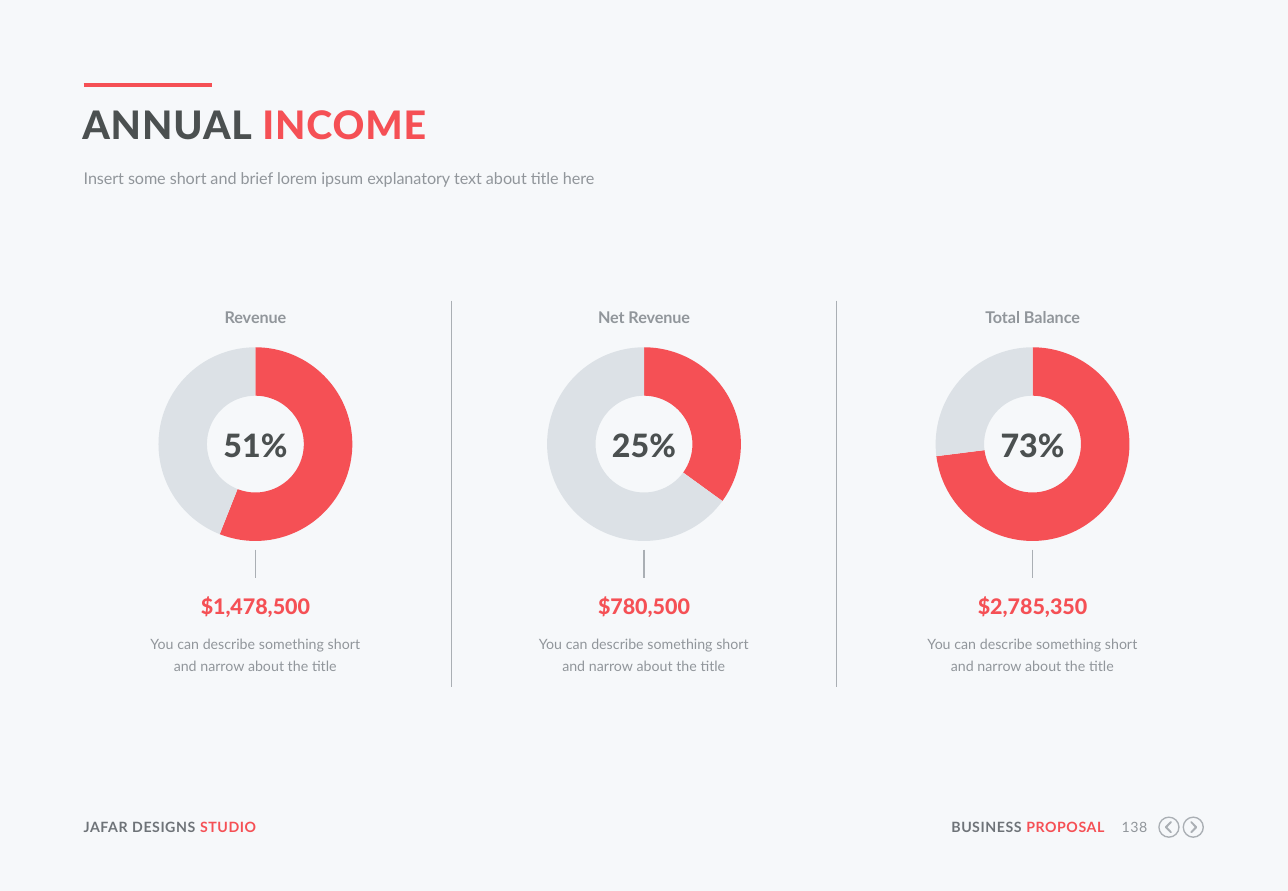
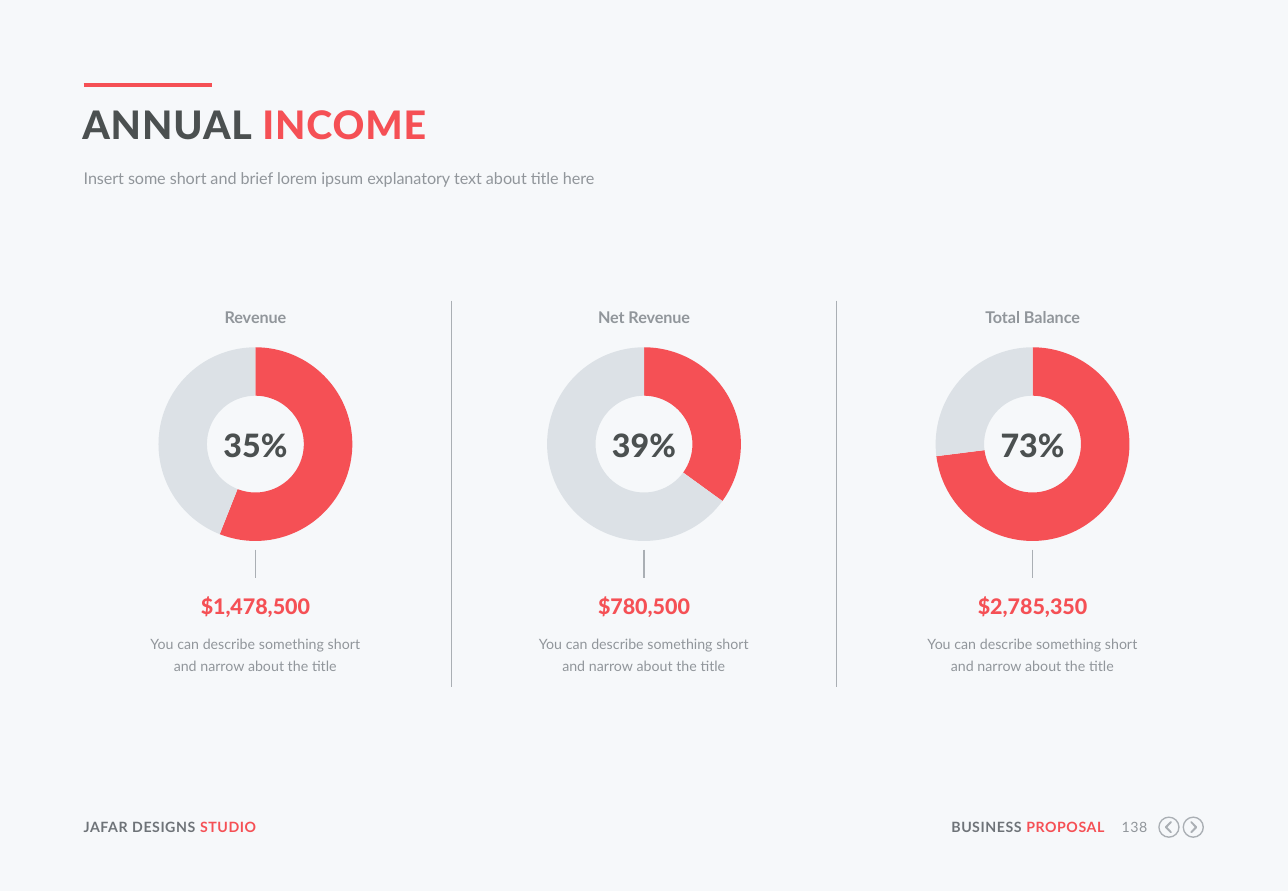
51%: 51% -> 35%
25%: 25% -> 39%
